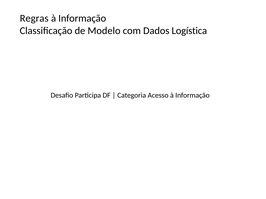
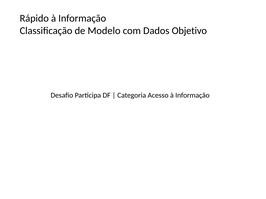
Regras: Regras -> Rápido
Logística: Logística -> Objetivo
